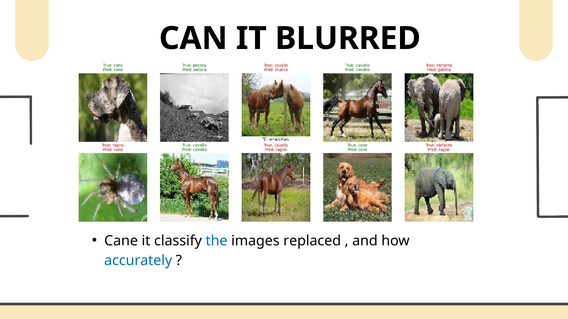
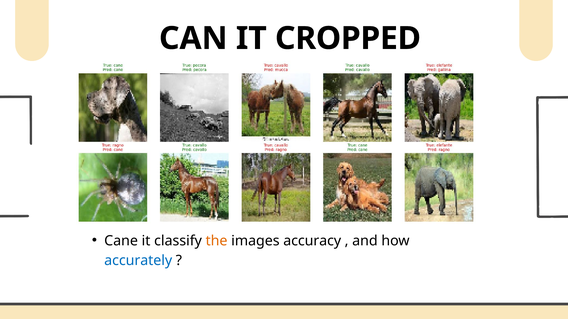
BLURRED: BLURRED -> CROPPED
the colour: blue -> orange
replaced: replaced -> accuracy
